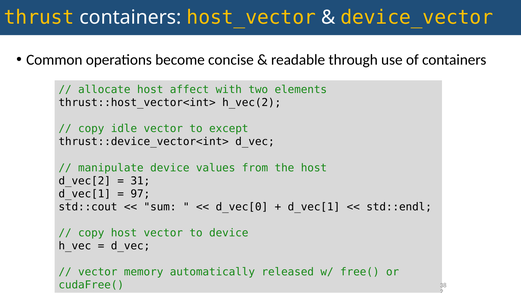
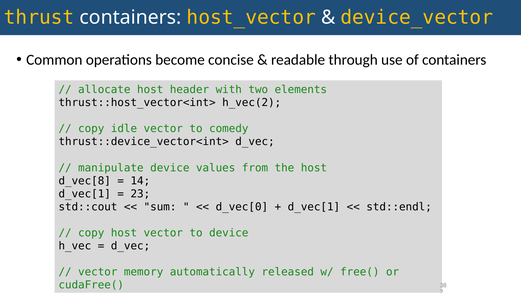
affect: affect -> header
except: except -> comedy
d_vec[2: d_vec[2 -> d_vec[8
31: 31 -> 14
97: 97 -> 23
